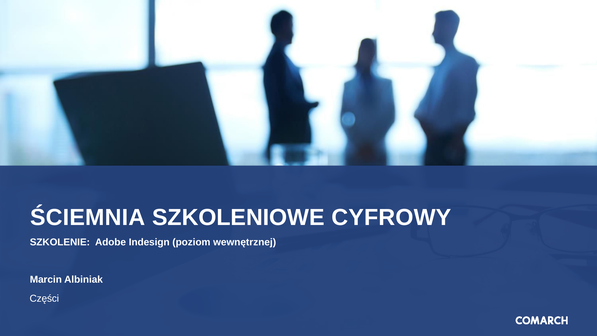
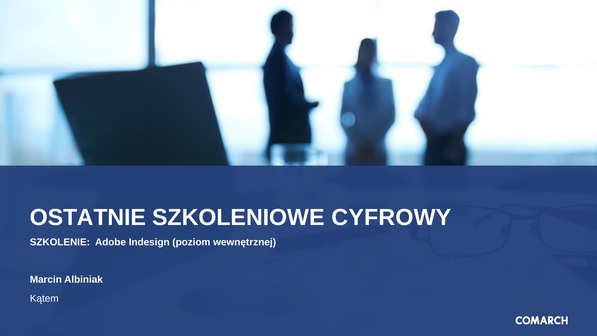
ŚCIEMNIA: ŚCIEMNIA -> OSTATNIE
Części: Części -> Kątem
